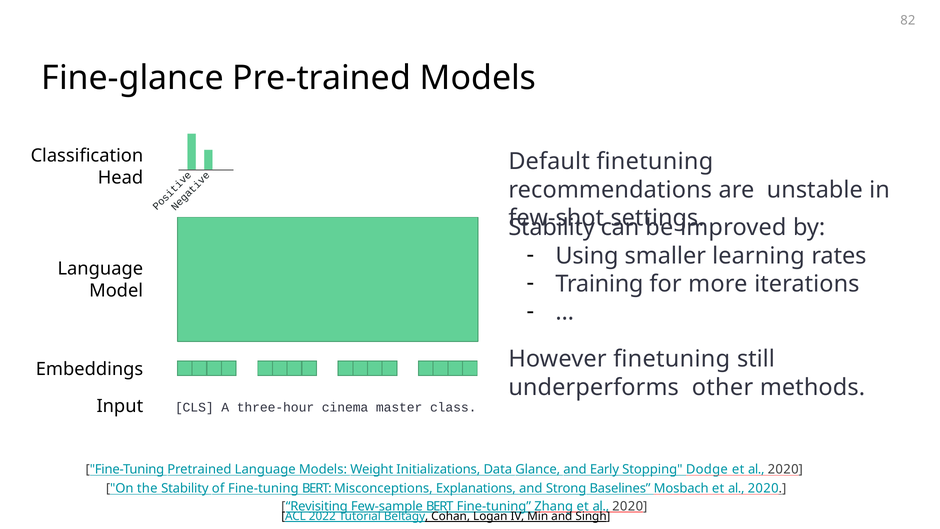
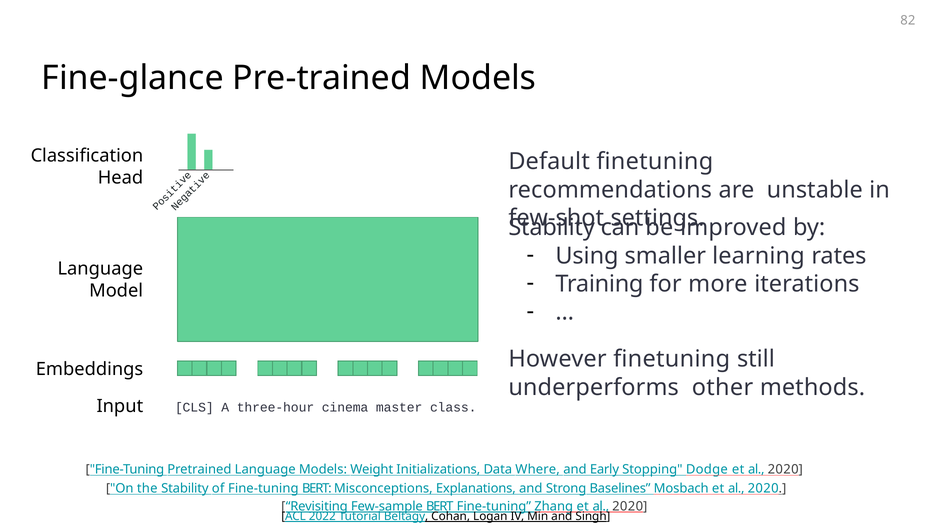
Glance: Glance -> Where
